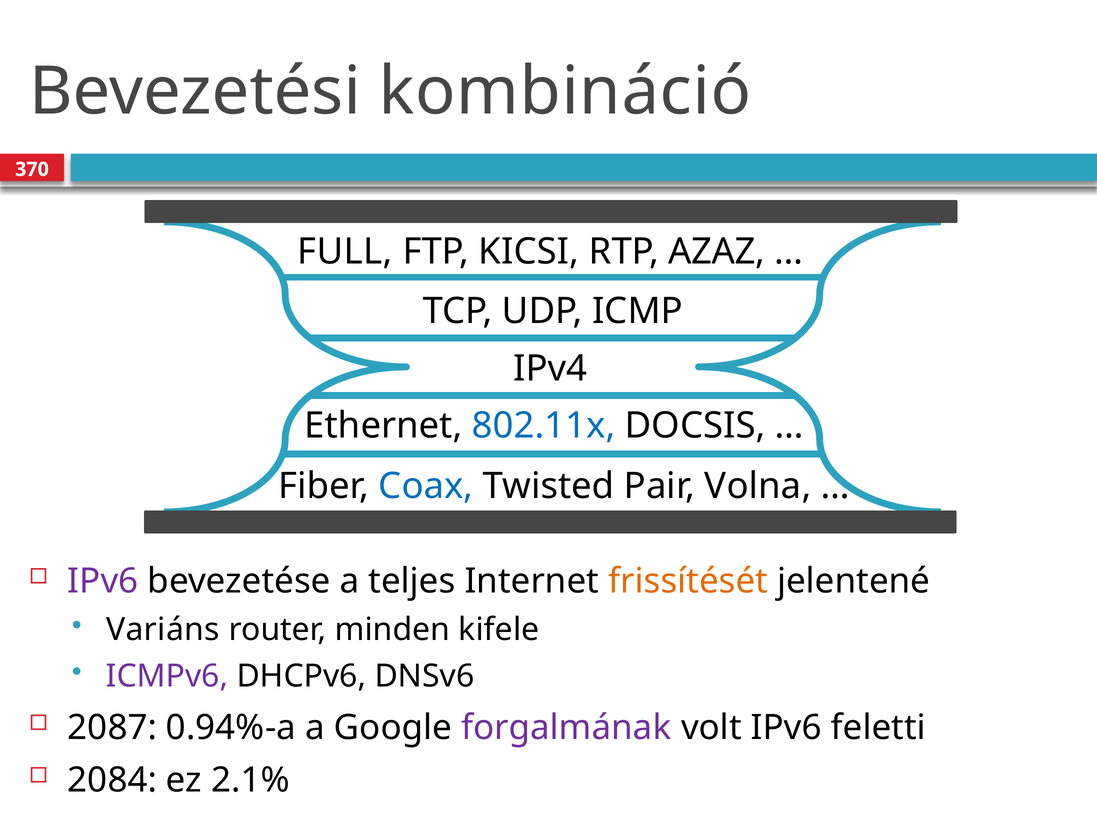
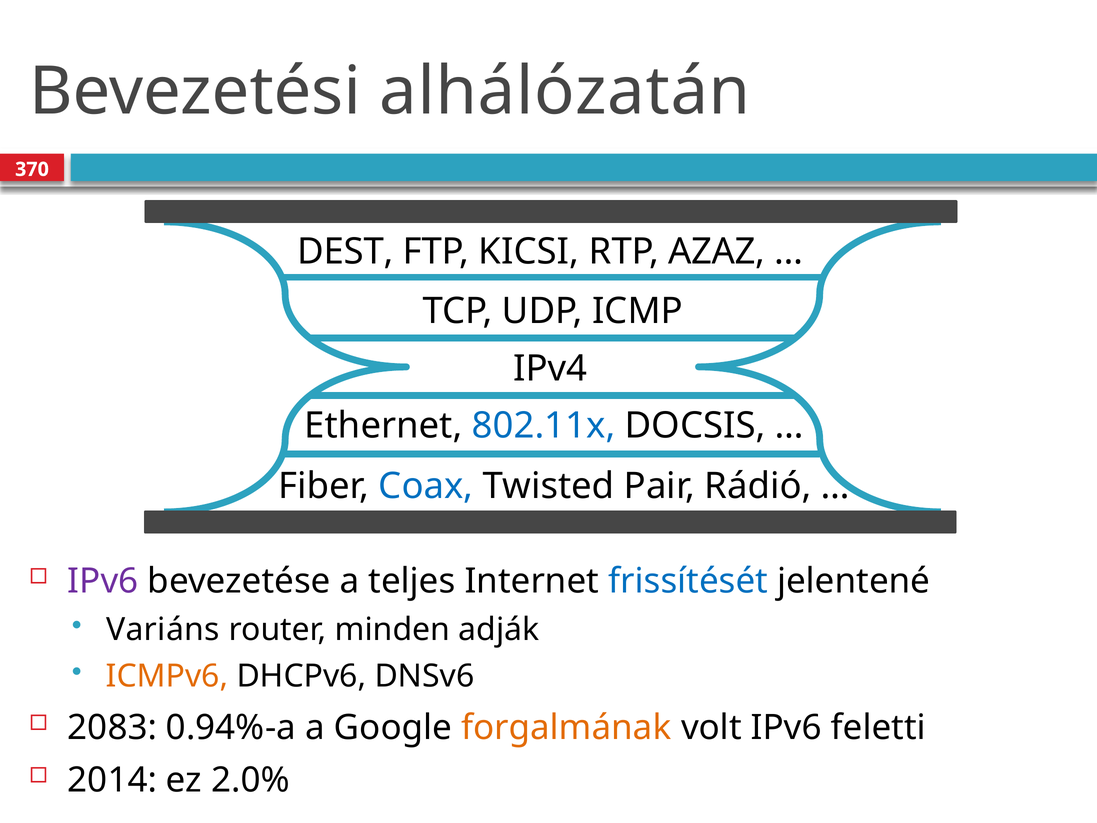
kombináció: kombináció -> alhálózatán
FULL: FULL -> DEST
Volna: Volna -> Rádió
frissítését colour: orange -> blue
kifele: kifele -> adják
ICMPv6 colour: purple -> orange
2087: 2087 -> 2083
forgalmának colour: purple -> orange
2084: 2084 -> 2014
2.1%: 2.1% -> 2.0%
